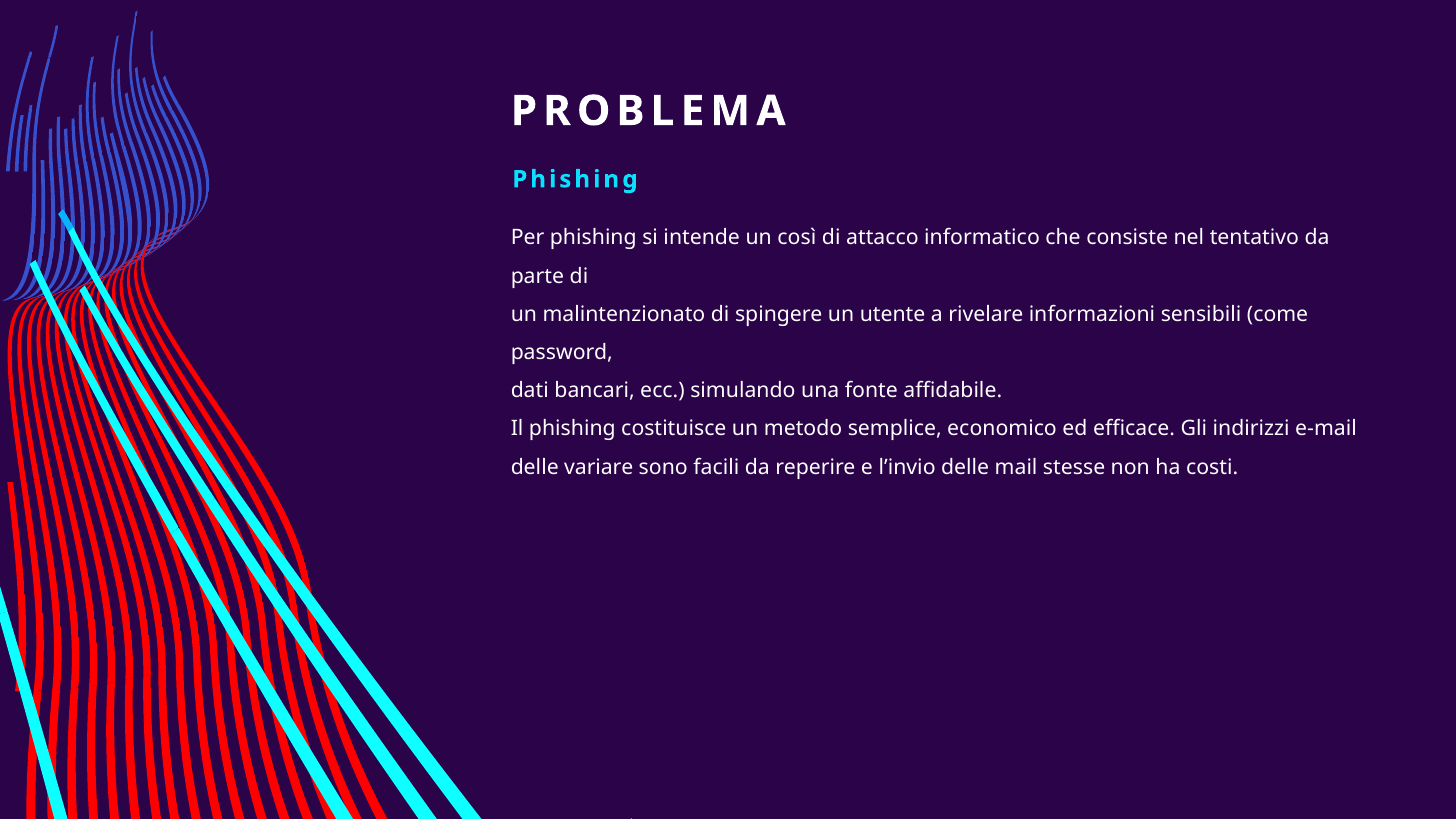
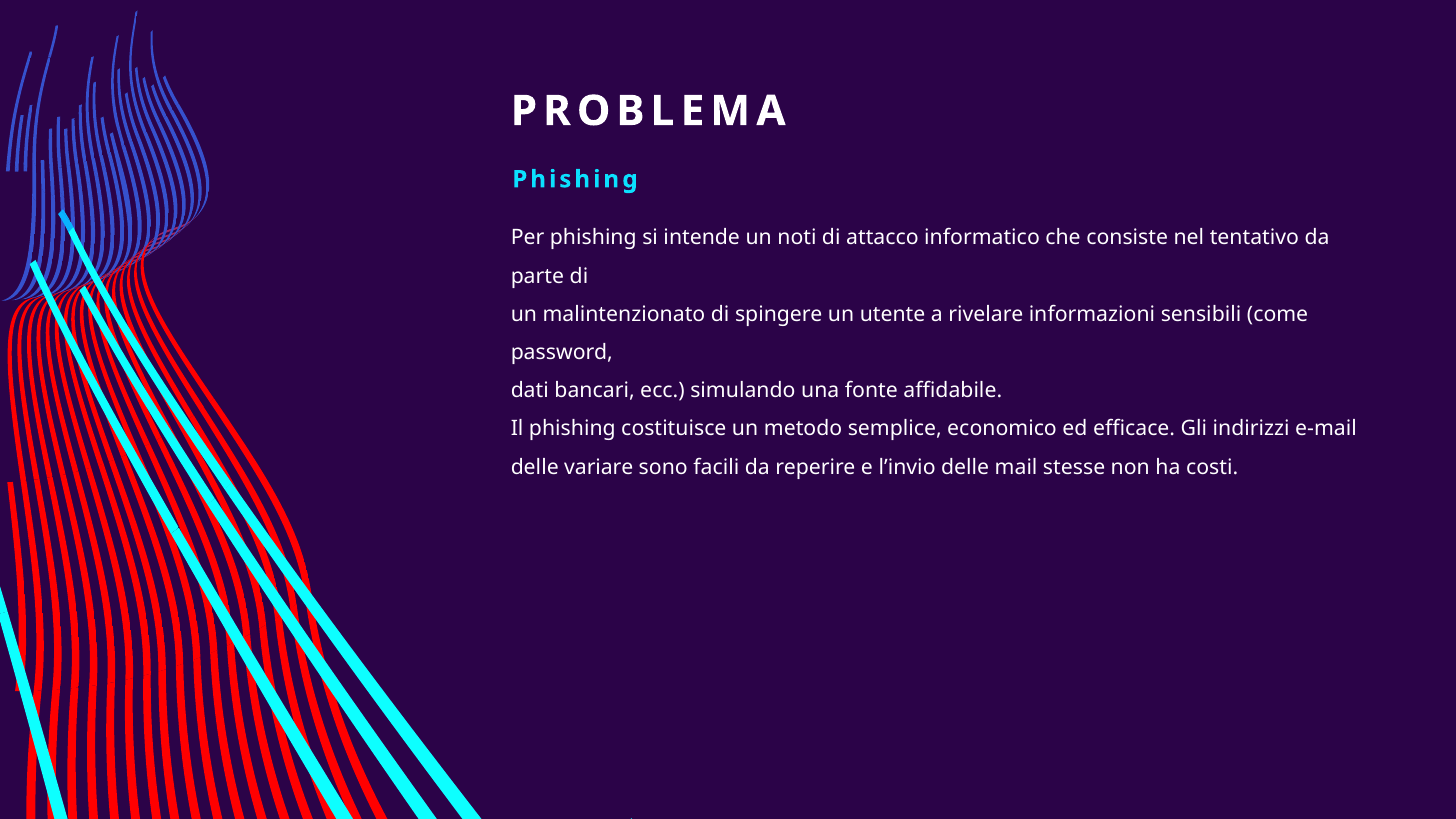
così: così -> noti
